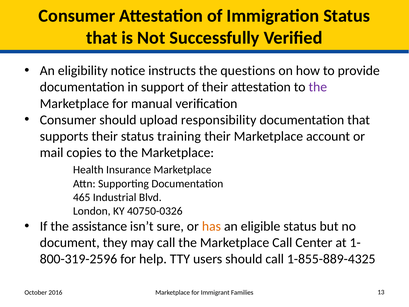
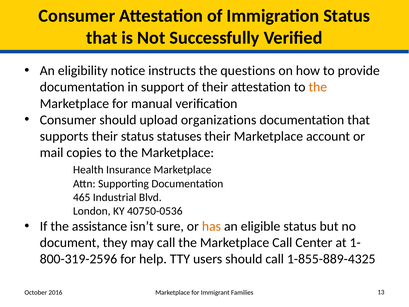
the at (318, 87) colour: purple -> orange
responsibility: responsibility -> organizations
training: training -> statuses
40750-0326: 40750-0326 -> 40750-0536
